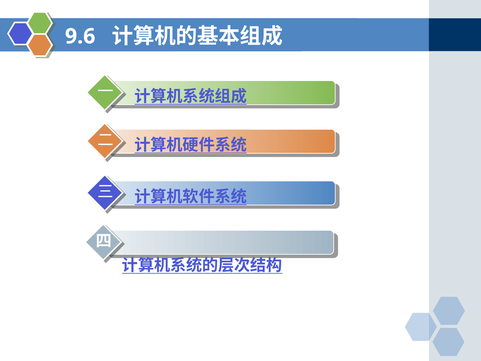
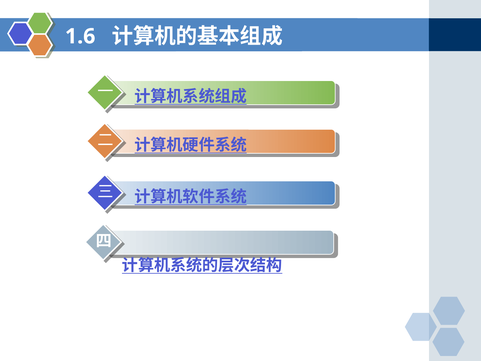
9.6: 9.6 -> 1.6
